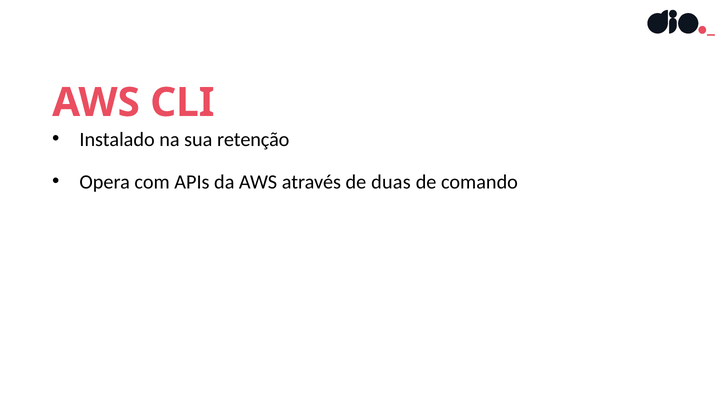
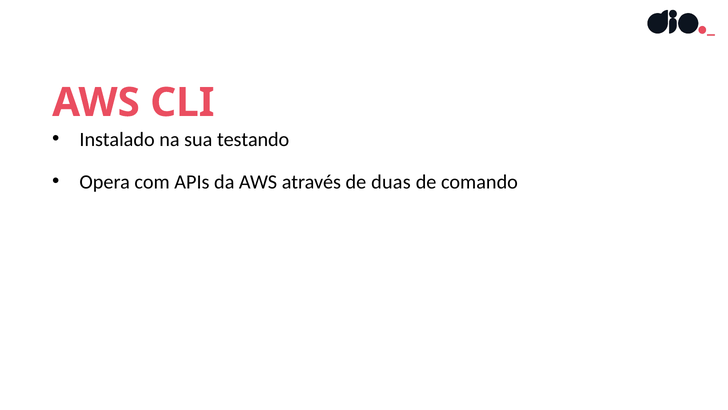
retenção: retenção -> testando
